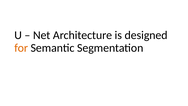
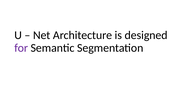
for colour: orange -> purple
